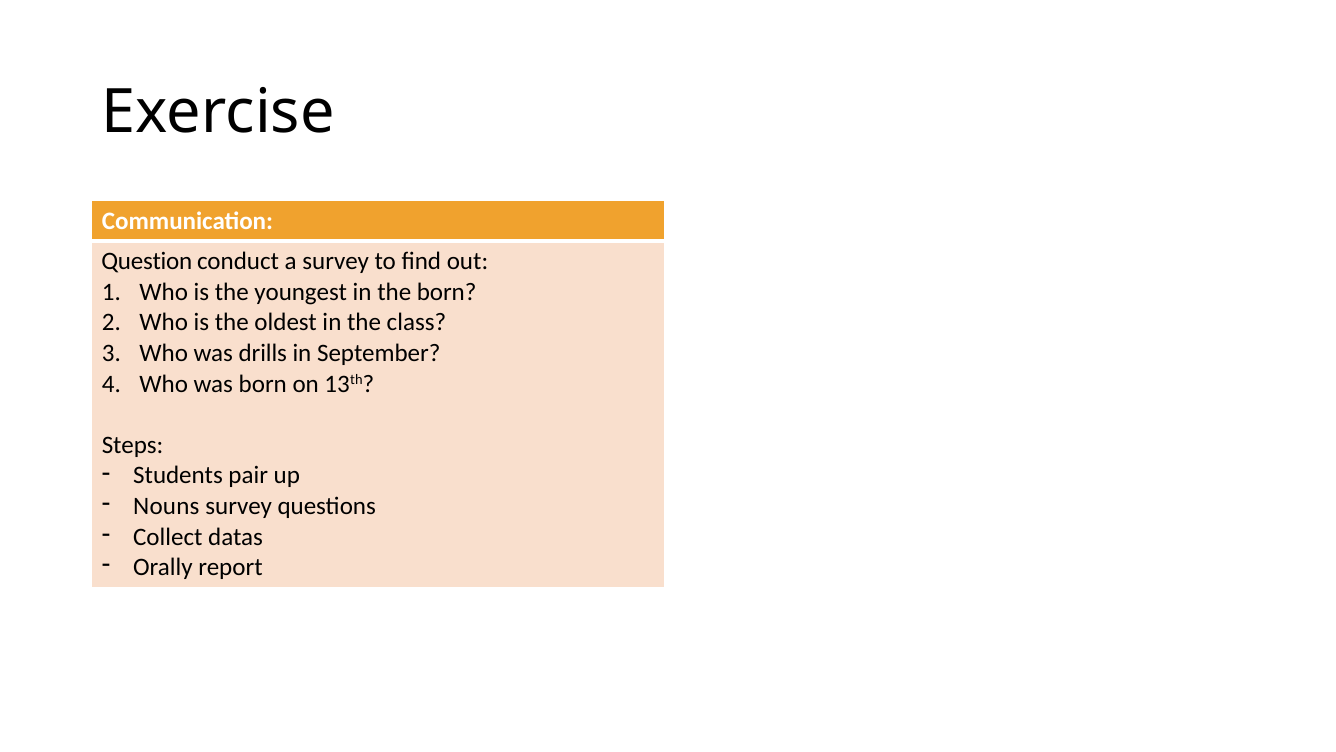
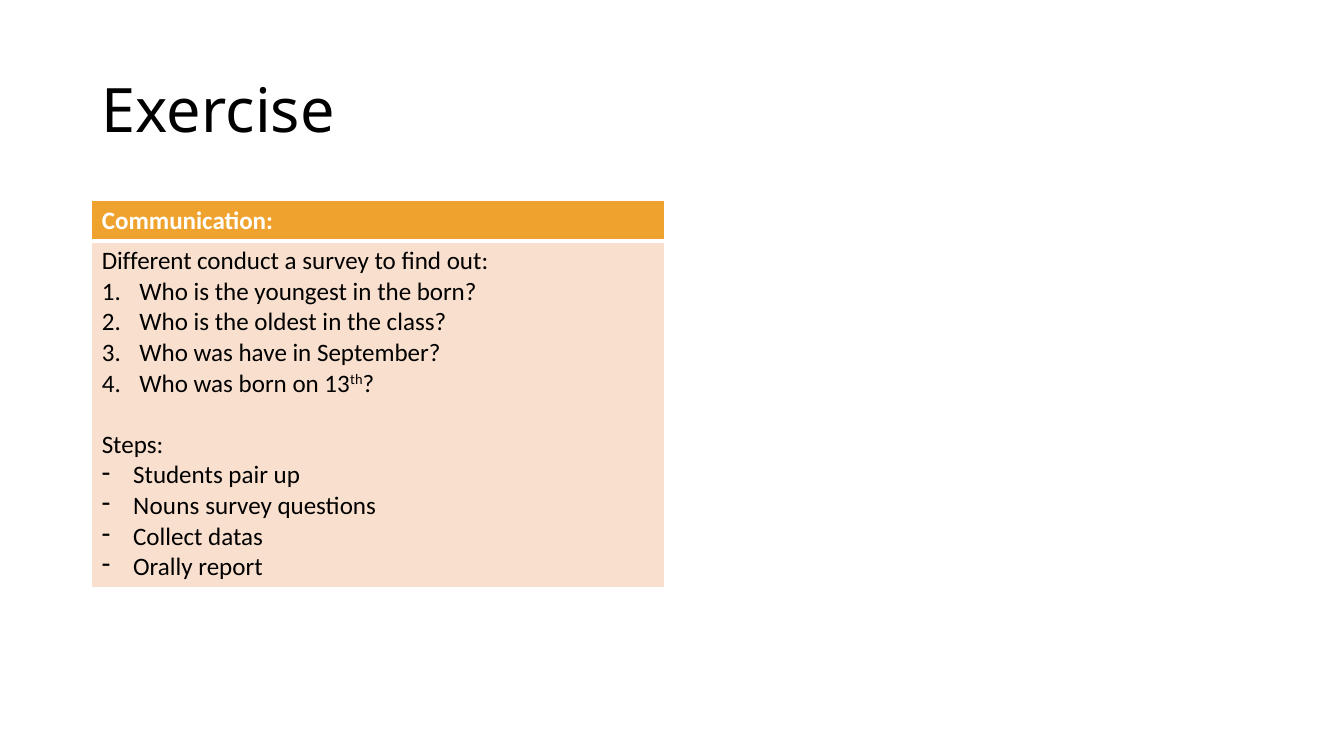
Question: Question -> Different
drills: drills -> have
